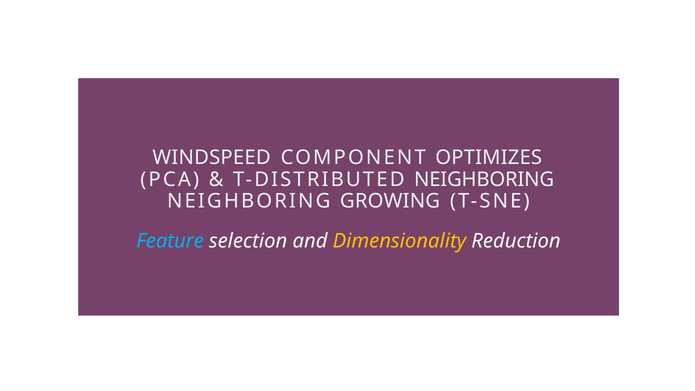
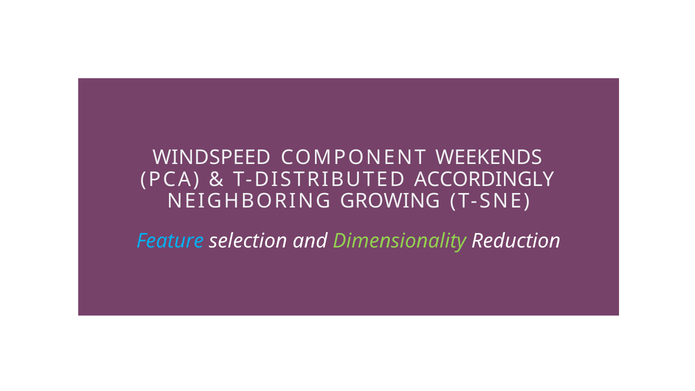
OPTIMIZES: OPTIMIZES -> WEEKENDS
T-DISTRIBUTED NEIGHBORING: NEIGHBORING -> ACCORDINGLY
Dimensionality colour: yellow -> light green
